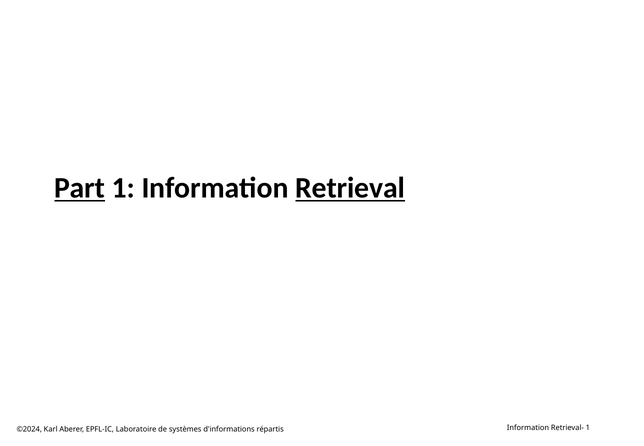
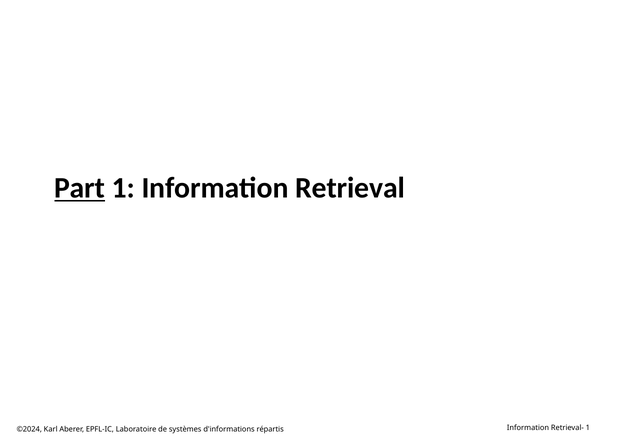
Retrieval underline: present -> none
